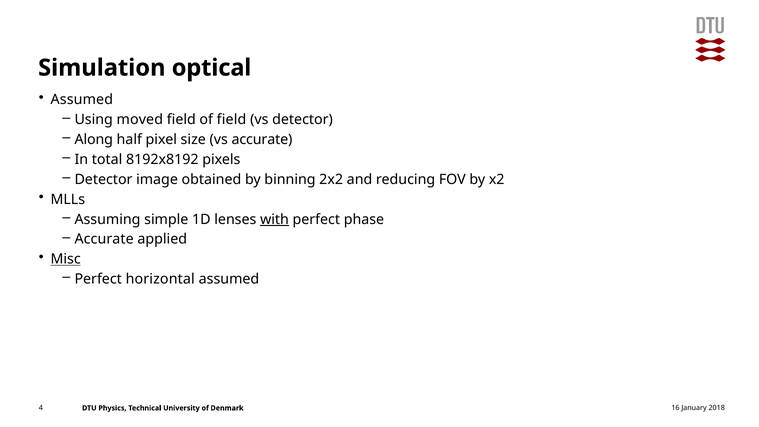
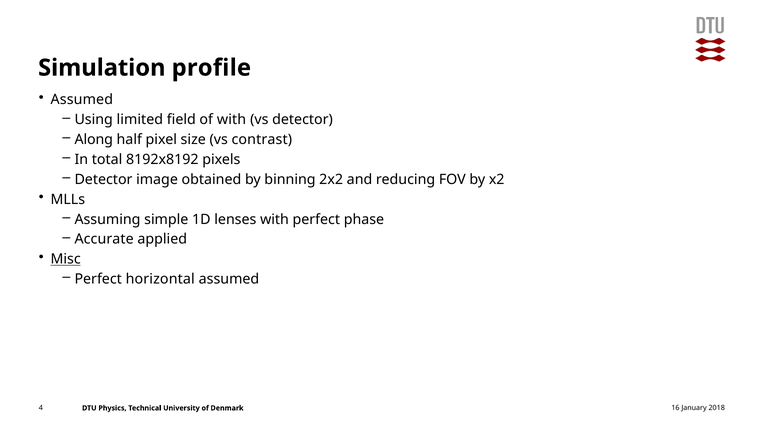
optical: optical -> profile
moved: moved -> limited
of field: field -> with
vs accurate: accurate -> contrast
with at (274, 219) underline: present -> none
